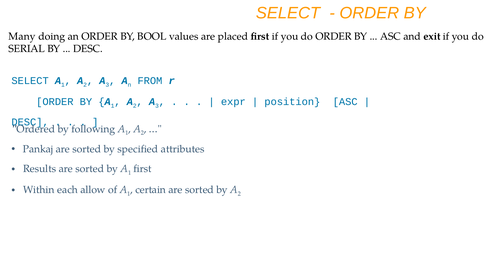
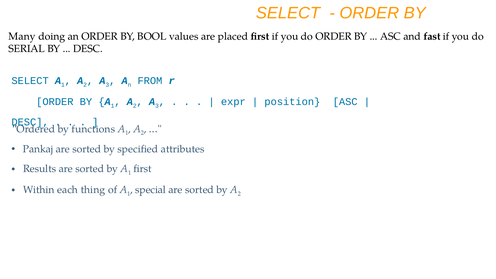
exit: exit -> fast
following: following -> functions
allow: allow -> thing
certain: certain -> special
